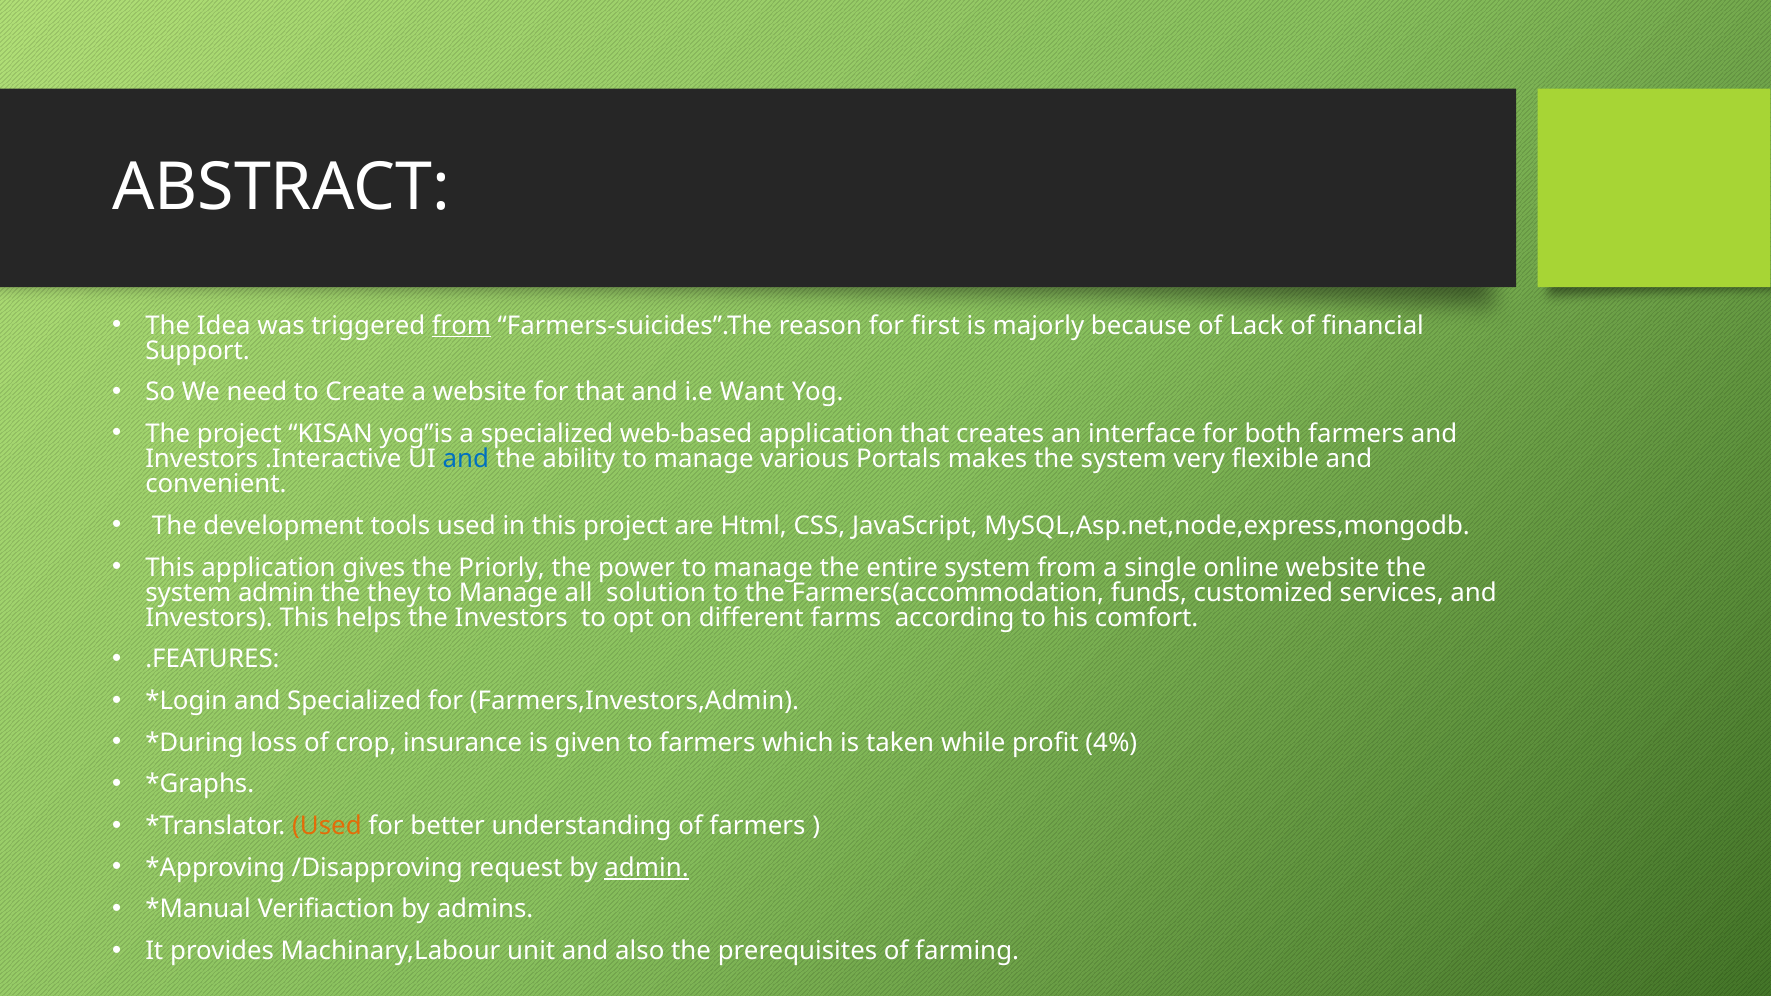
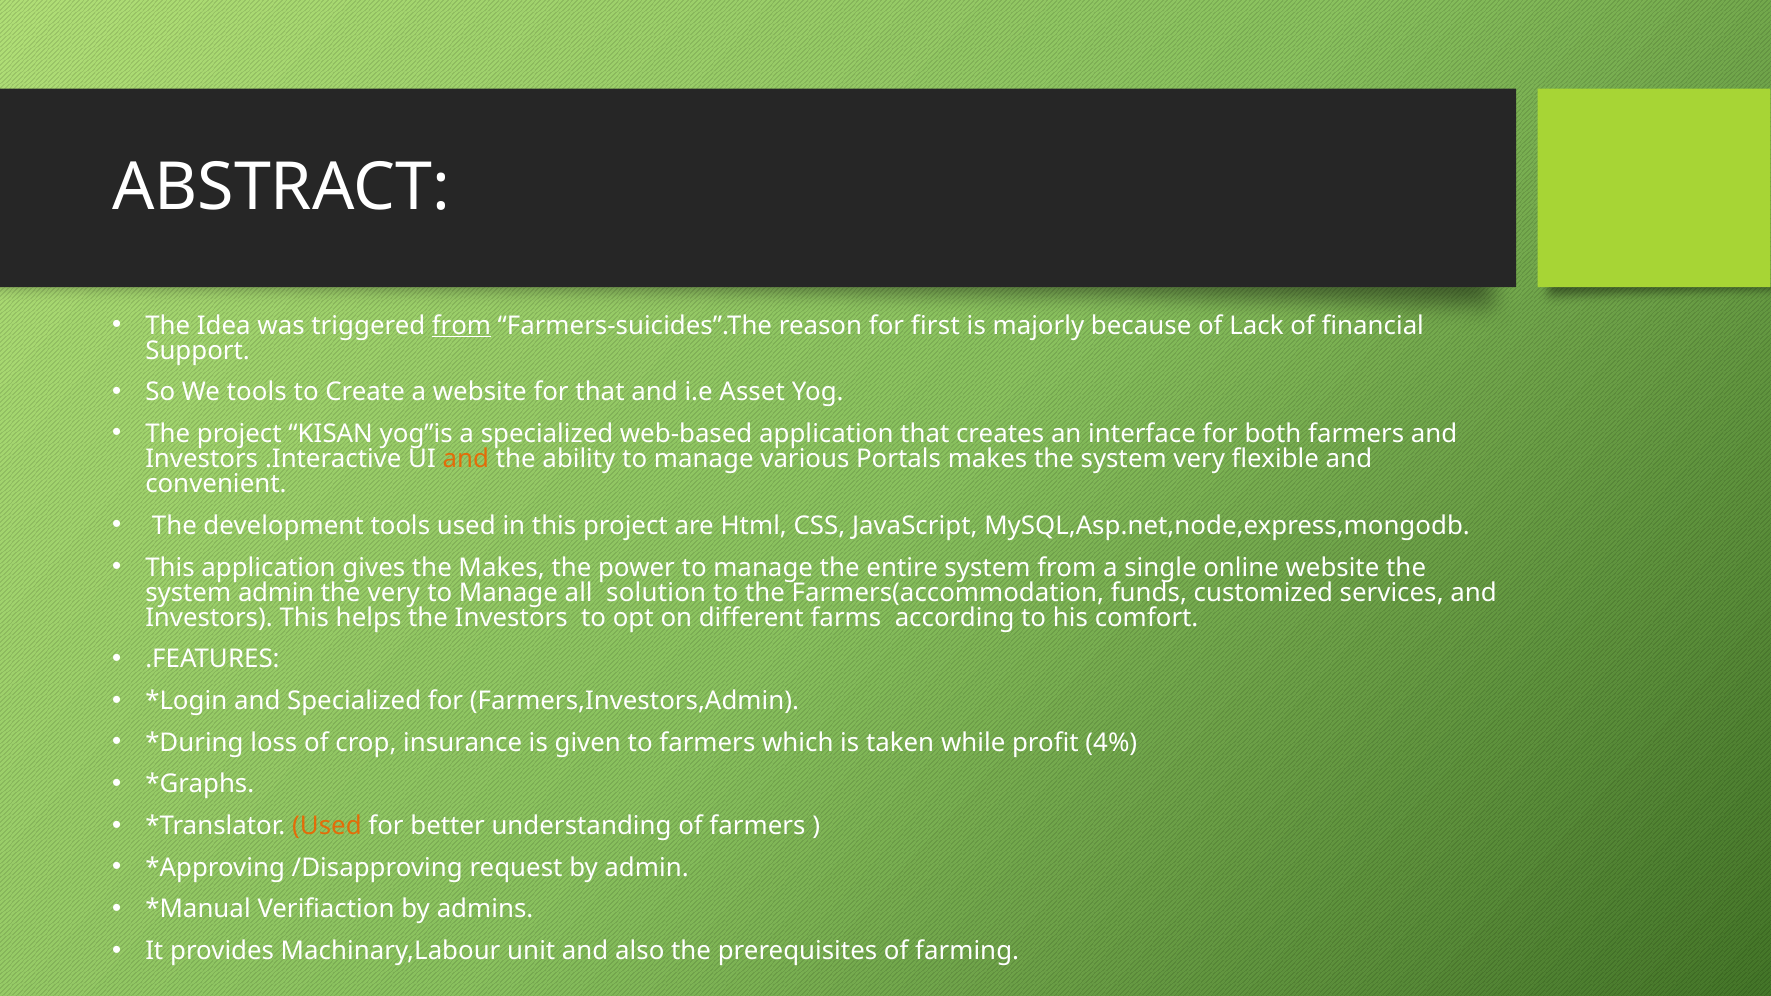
We need: need -> tools
Want: Want -> Asset
and at (466, 459) colour: blue -> orange
the Priorly: Priorly -> Makes
the they: they -> very
admin at (647, 868) underline: present -> none
